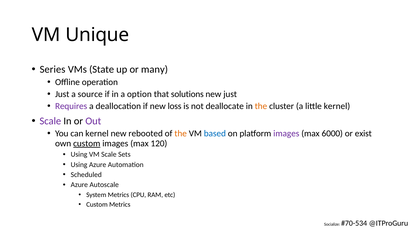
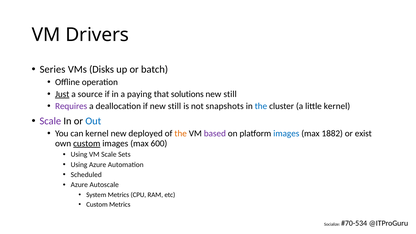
Unique: Unique -> Drivers
State: State -> Disks
many: many -> batch
Just at (62, 94) underline: none -> present
option: option -> paying
just at (230, 94): just -> still
if new loss: loss -> still
deallocate: deallocate -> snapshots
the at (261, 106) colour: orange -> blue
Out colour: purple -> blue
rebooted: rebooted -> deployed
based colour: blue -> purple
images at (286, 134) colour: purple -> blue
6000: 6000 -> 1882
120: 120 -> 600
